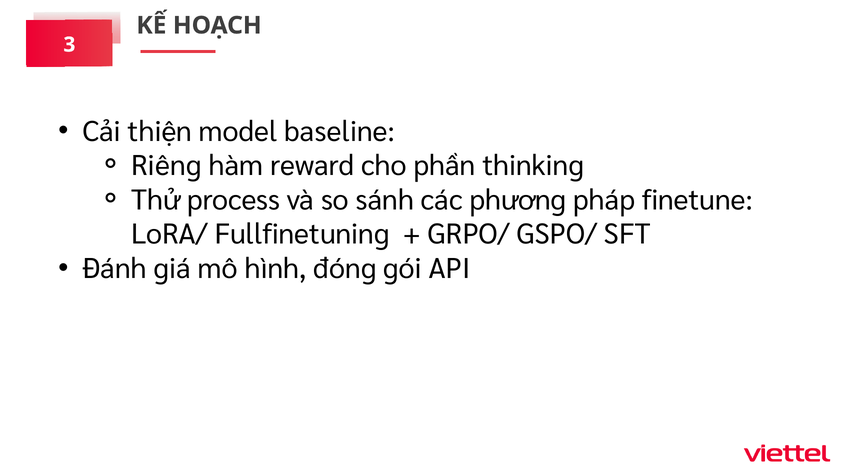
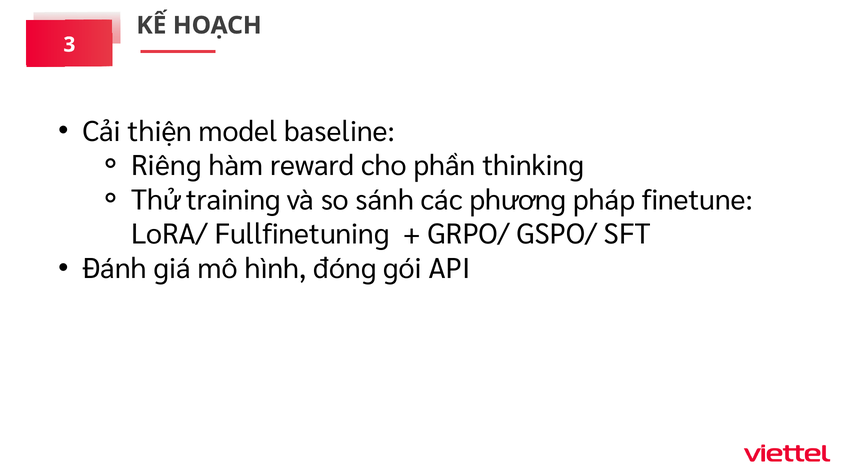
process: process -> training
